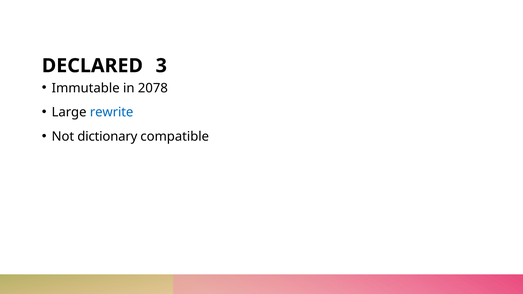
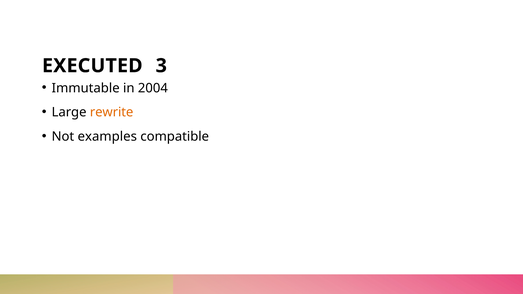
DECLARED: DECLARED -> EXECUTED
2078: 2078 -> 2004
rewrite colour: blue -> orange
dictionary: dictionary -> examples
